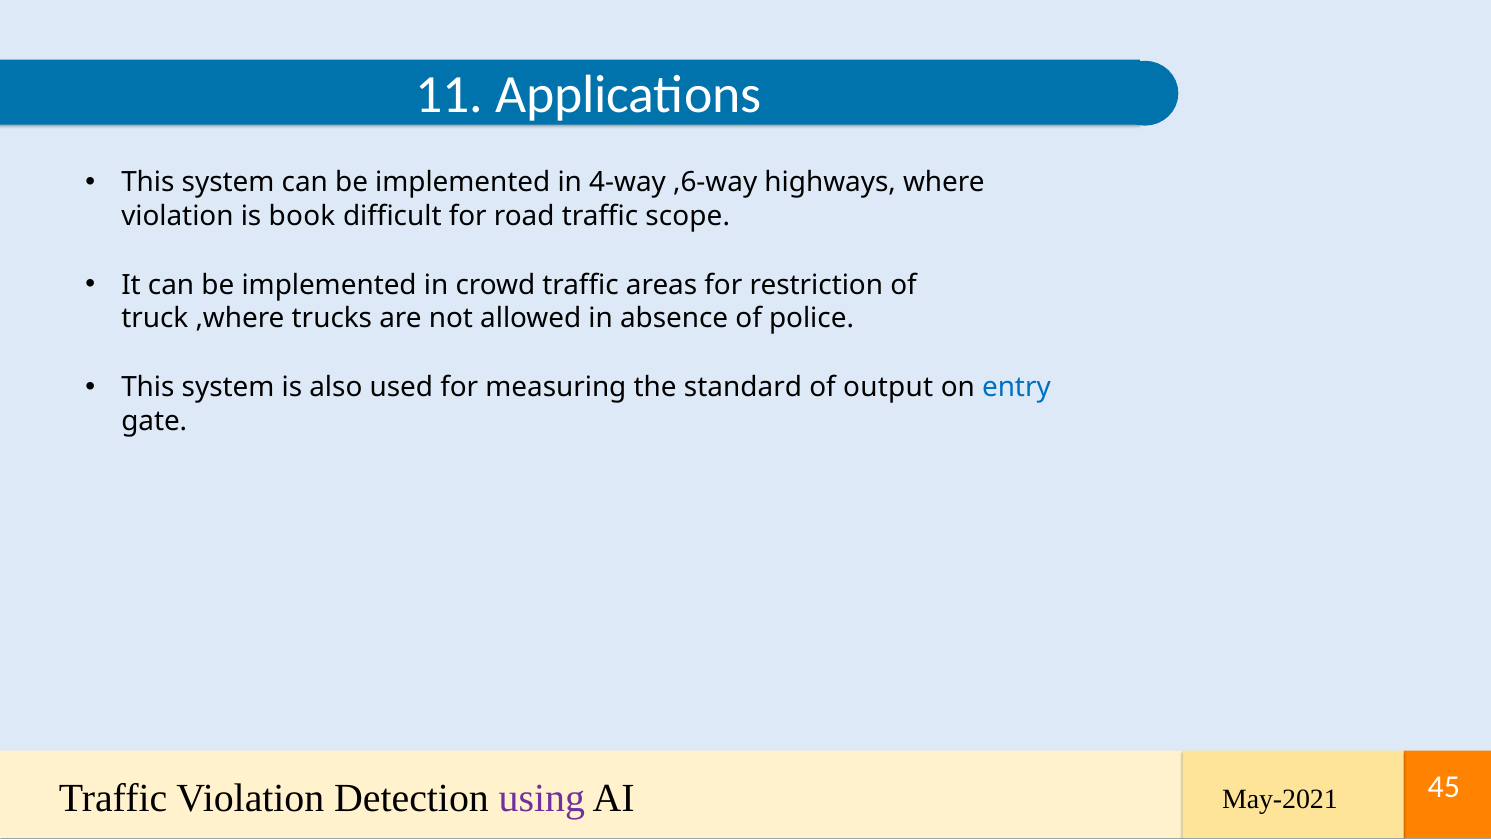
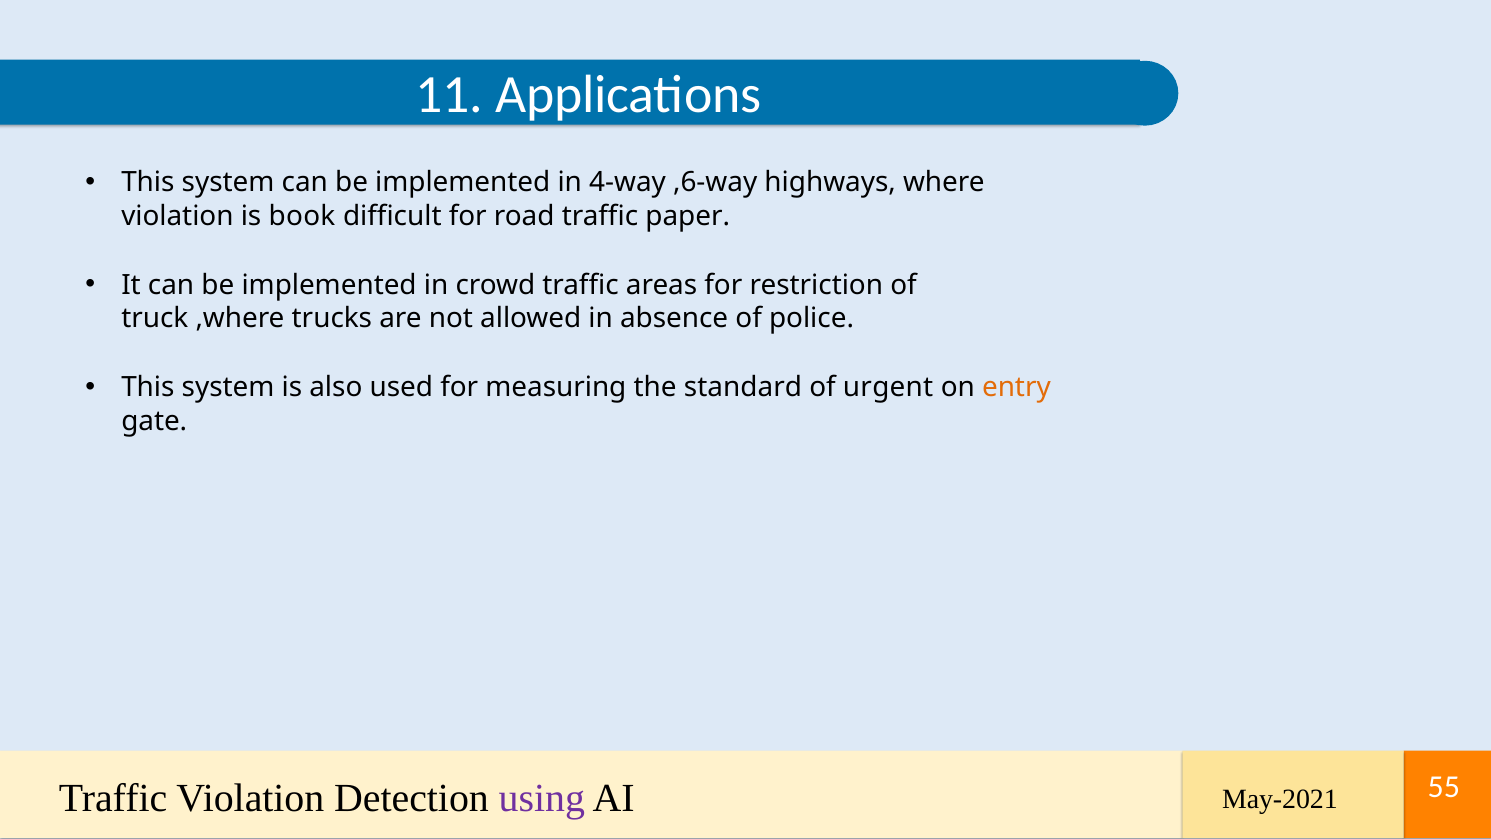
scope: scope -> paper
output: output -> urgent
entry colour: blue -> orange
45: 45 -> 55
